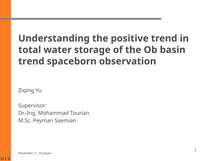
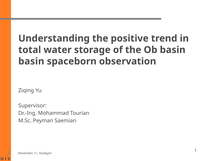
trend at (31, 61): trend -> basin
